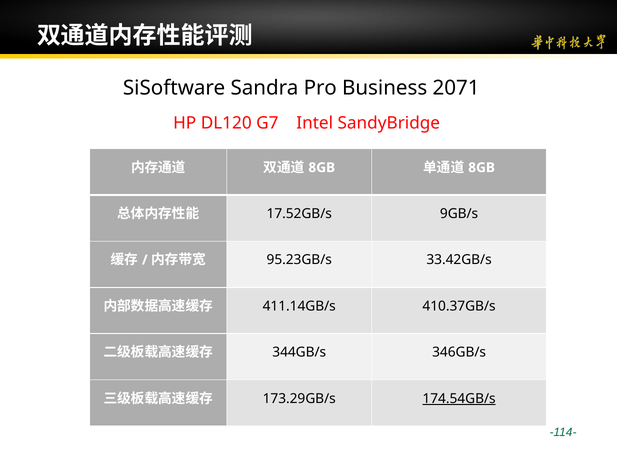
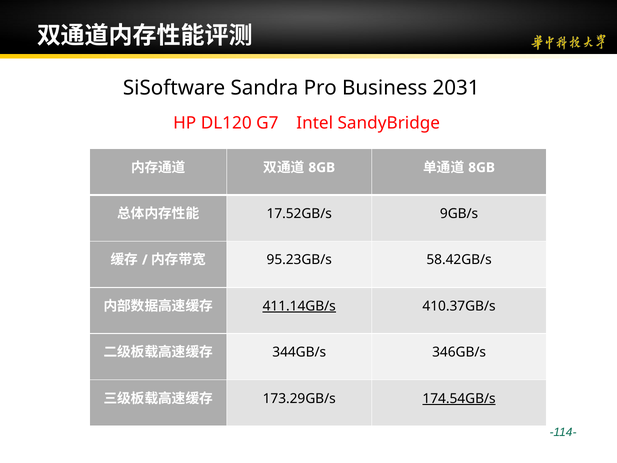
2071: 2071 -> 2031
33.42GB/s: 33.42GB/s -> 58.42GB/s
411.14GB/s underline: none -> present
